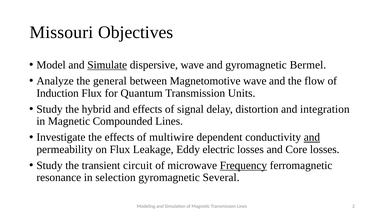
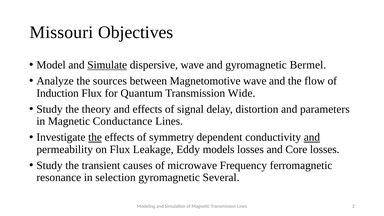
general: general -> sources
Units: Units -> Wide
hybrid: hybrid -> theory
integration: integration -> parameters
Compounded: Compounded -> Conductance
the at (95, 137) underline: none -> present
multiwire: multiwire -> symmetry
electric: electric -> models
circuit: circuit -> causes
Frequency underline: present -> none
